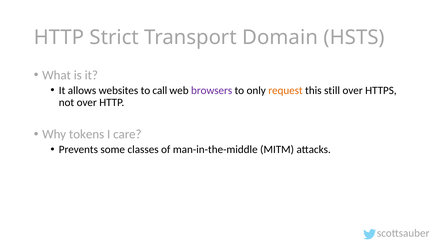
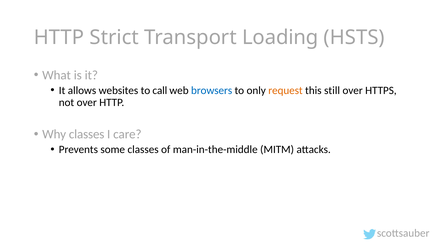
Domain: Domain -> Loading
browsers colour: purple -> blue
Why tokens: tokens -> classes
